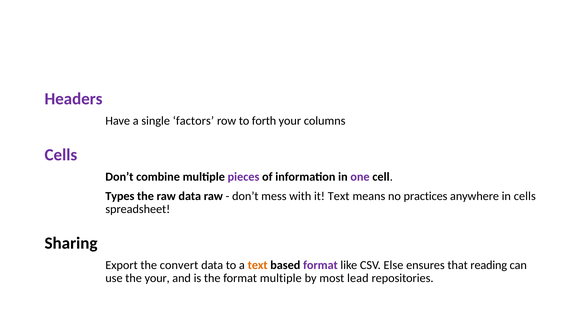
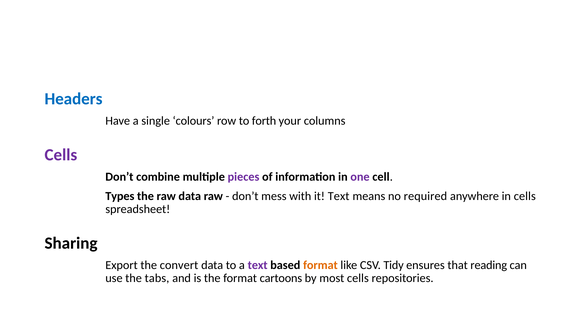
Headers colour: purple -> blue
factors: factors -> colours
practices: practices -> required
text at (258, 265) colour: orange -> purple
format at (320, 265) colour: purple -> orange
Else: Else -> Tidy
the your: your -> tabs
format multiple: multiple -> cartoons
most lead: lead -> cells
